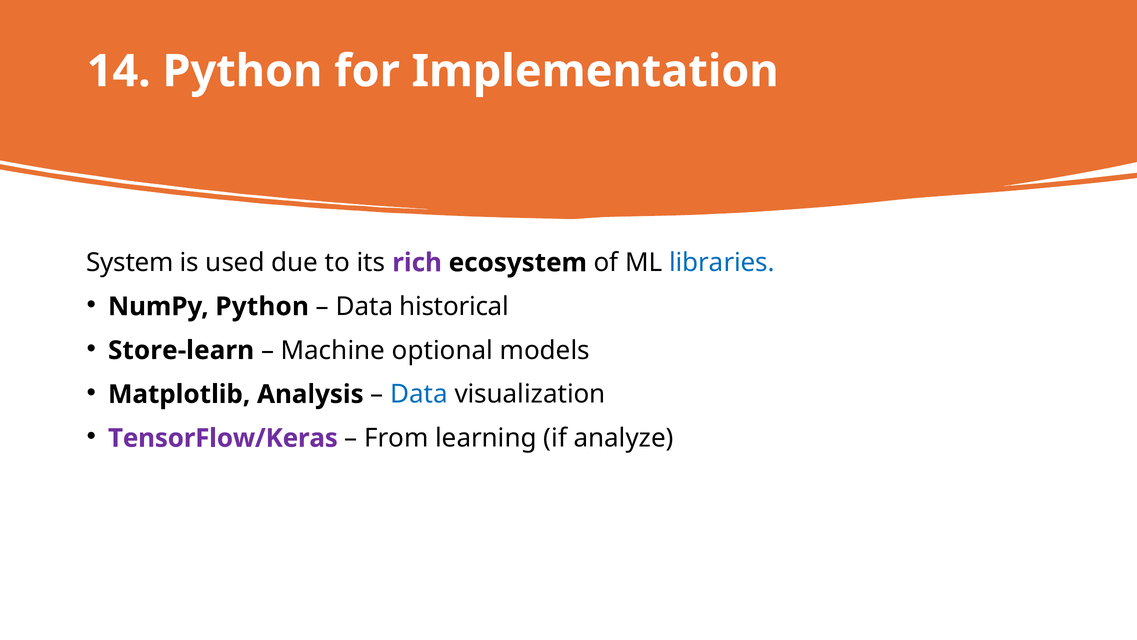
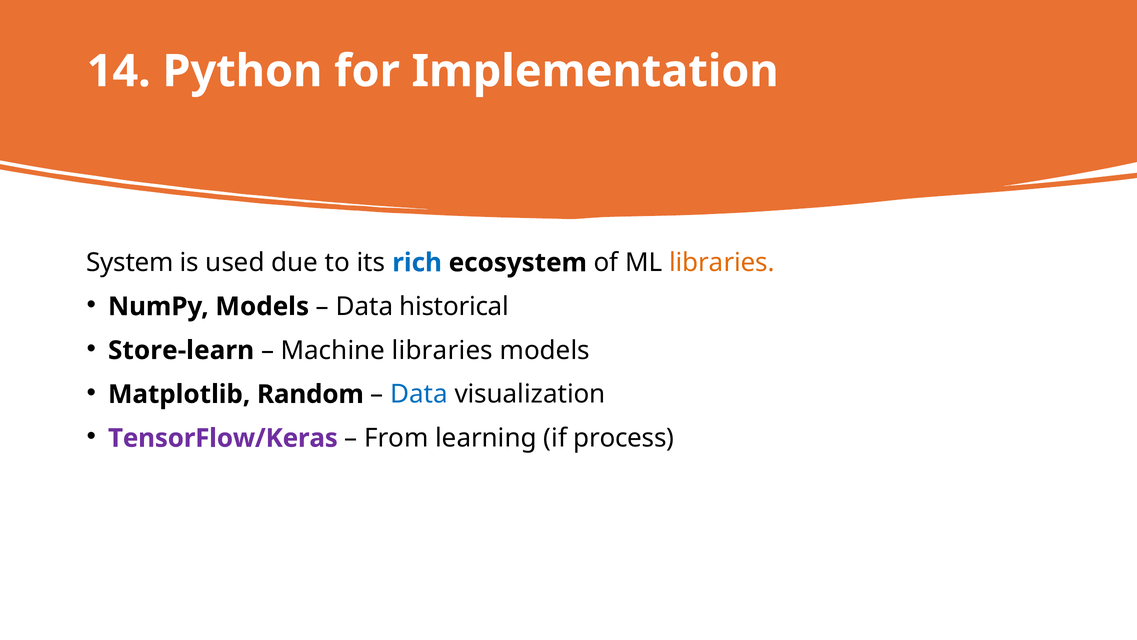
rich colour: purple -> blue
libraries at (722, 263) colour: blue -> orange
NumPy Python: Python -> Models
Machine optional: optional -> libraries
Analysis: Analysis -> Random
analyze: analyze -> process
